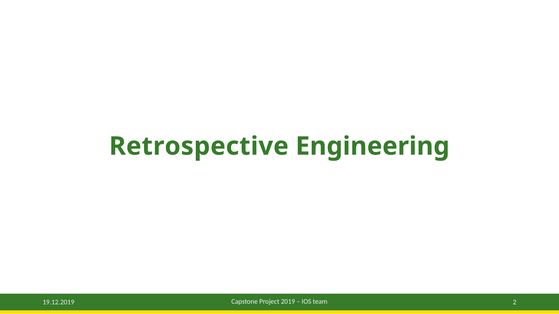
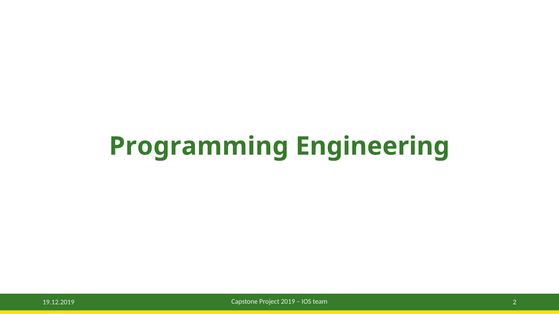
Retrospective: Retrospective -> Programming
